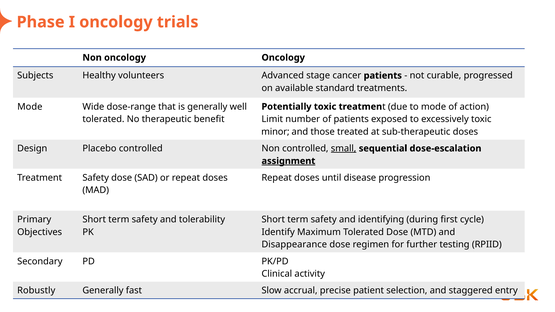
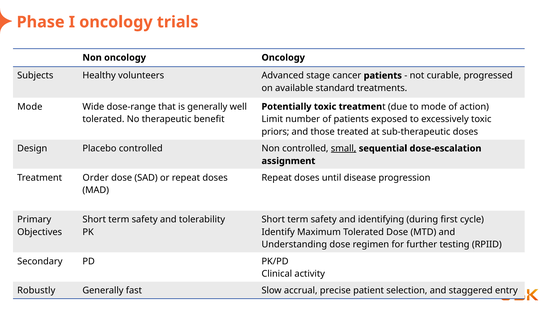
minor: minor -> priors
assignment underline: present -> none
Treatment Safety: Safety -> Order
Disappearance: Disappearance -> Understanding
